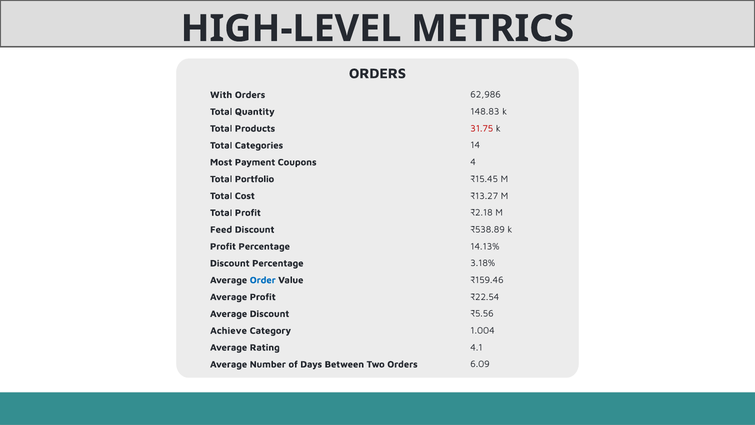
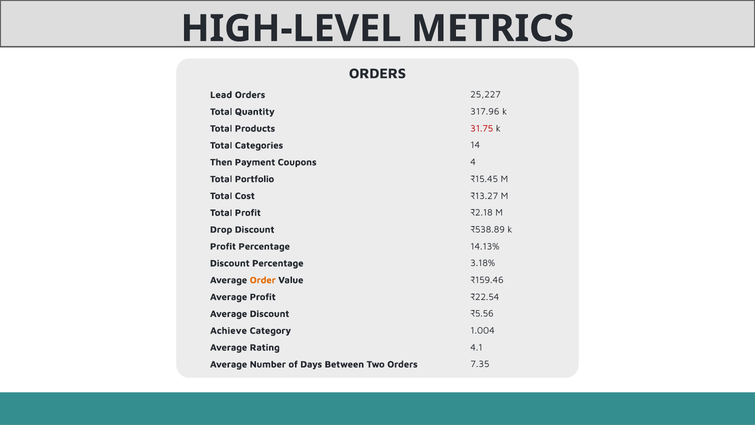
With: With -> Lead
62,986: 62,986 -> 25,227
148.83: 148.83 -> 317.96
Most: Most -> Then
Feed: Feed -> Drop
Order colour: blue -> orange
6.09: 6.09 -> 7.35
